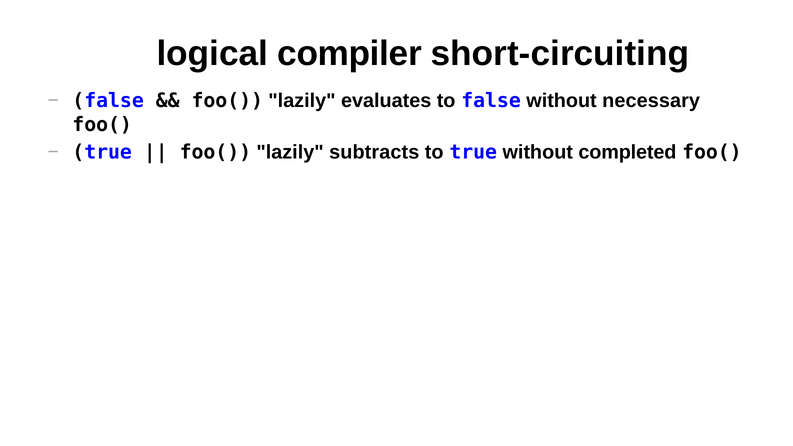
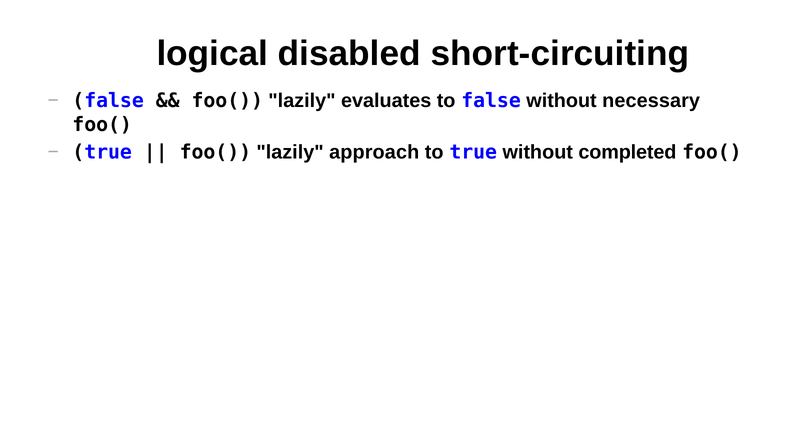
compiler: compiler -> disabled
subtracts: subtracts -> approach
